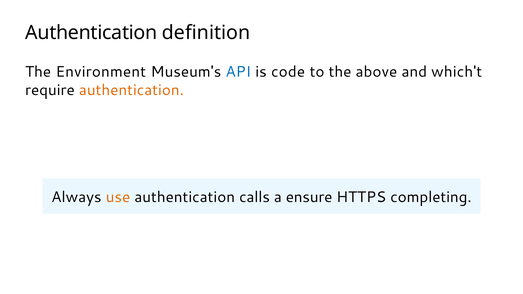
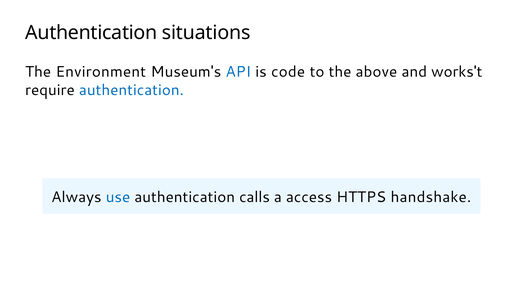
definition: definition -> situations
which't: which't -> works't
authentication at (131, 90) colour: orange -> blue
use colour: orange -> blue
ensure: ensure -> access
completing: completing -> handshake
